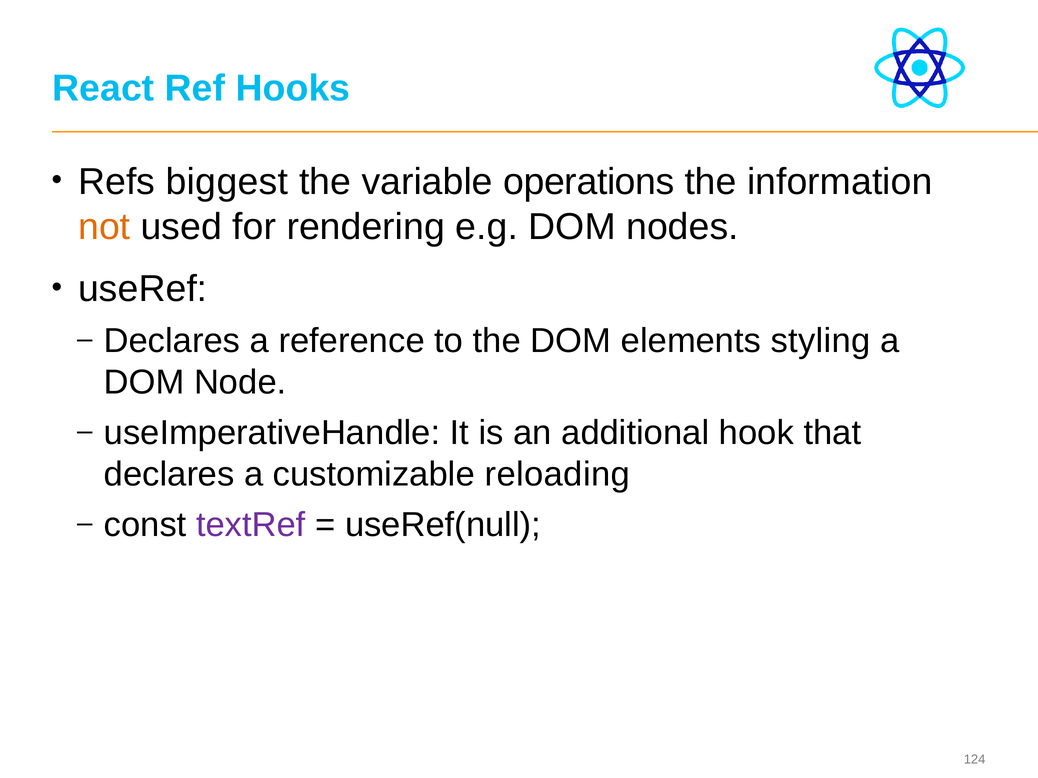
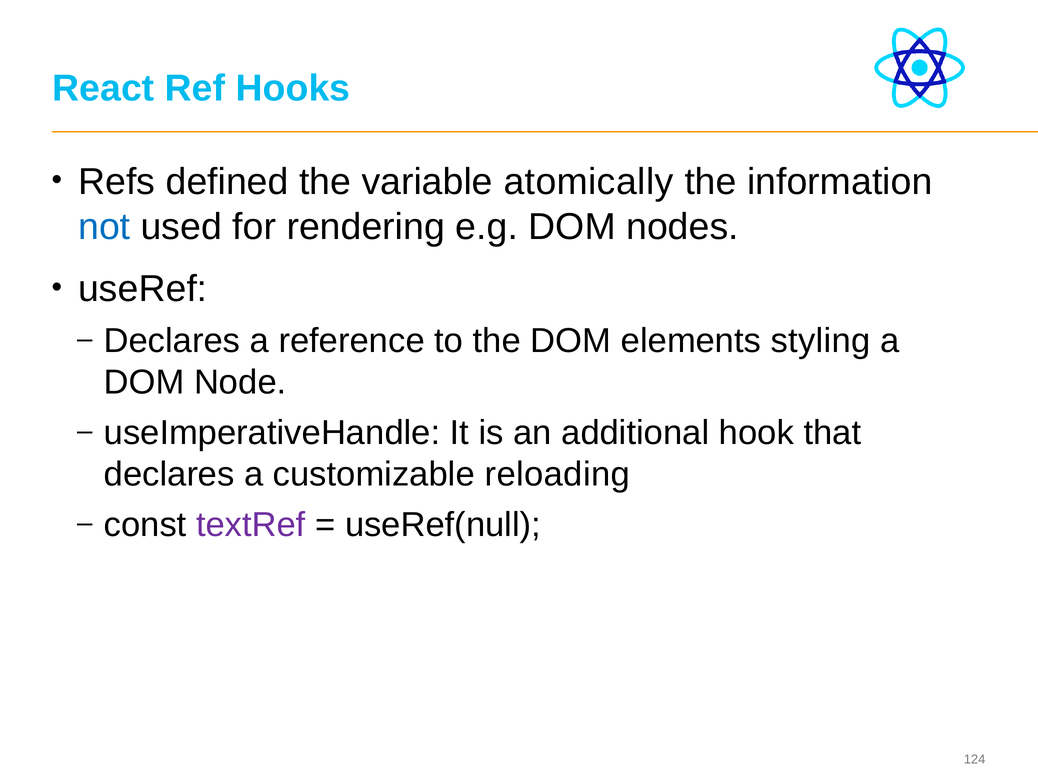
biggest: biggest -> defined
operations: operations -> atomically
not colour: orange -> blue
